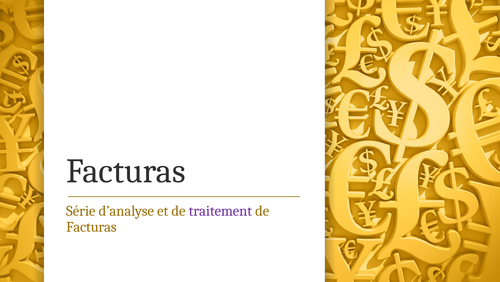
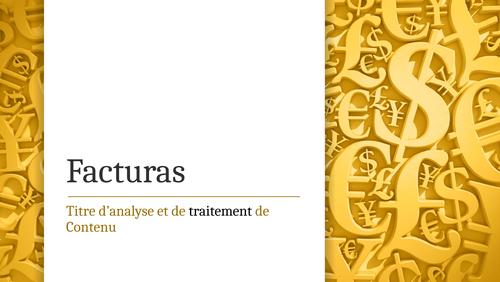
Série: Série -> Titre
traitement colour: purple -> black
Facturas at (91, 226): Facturas -> Contenu
